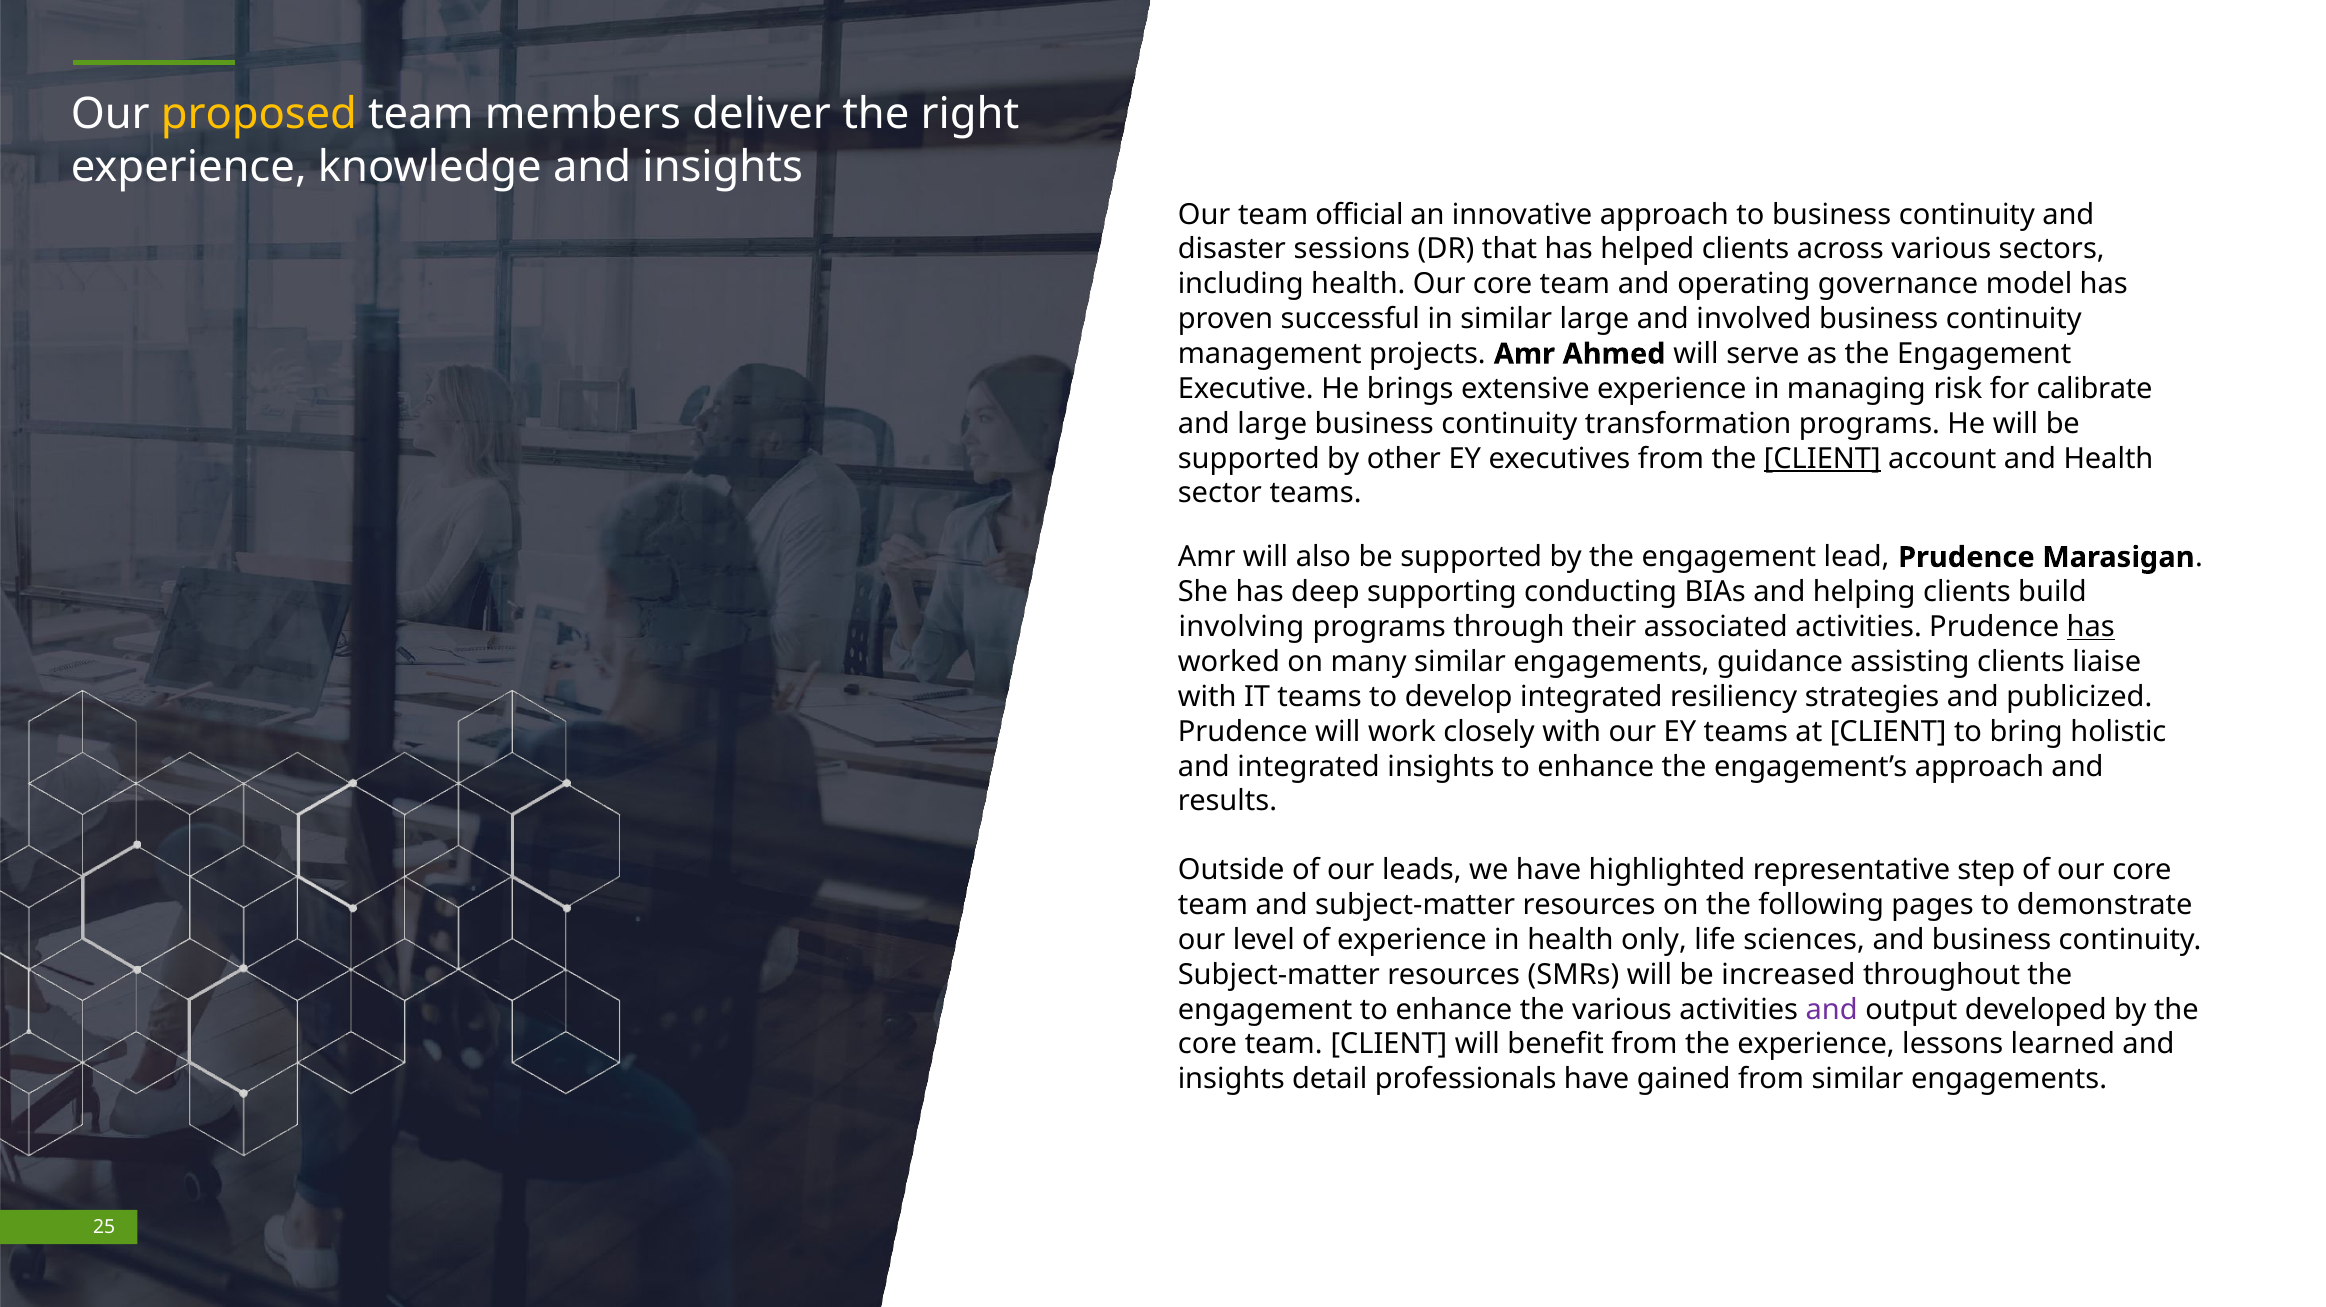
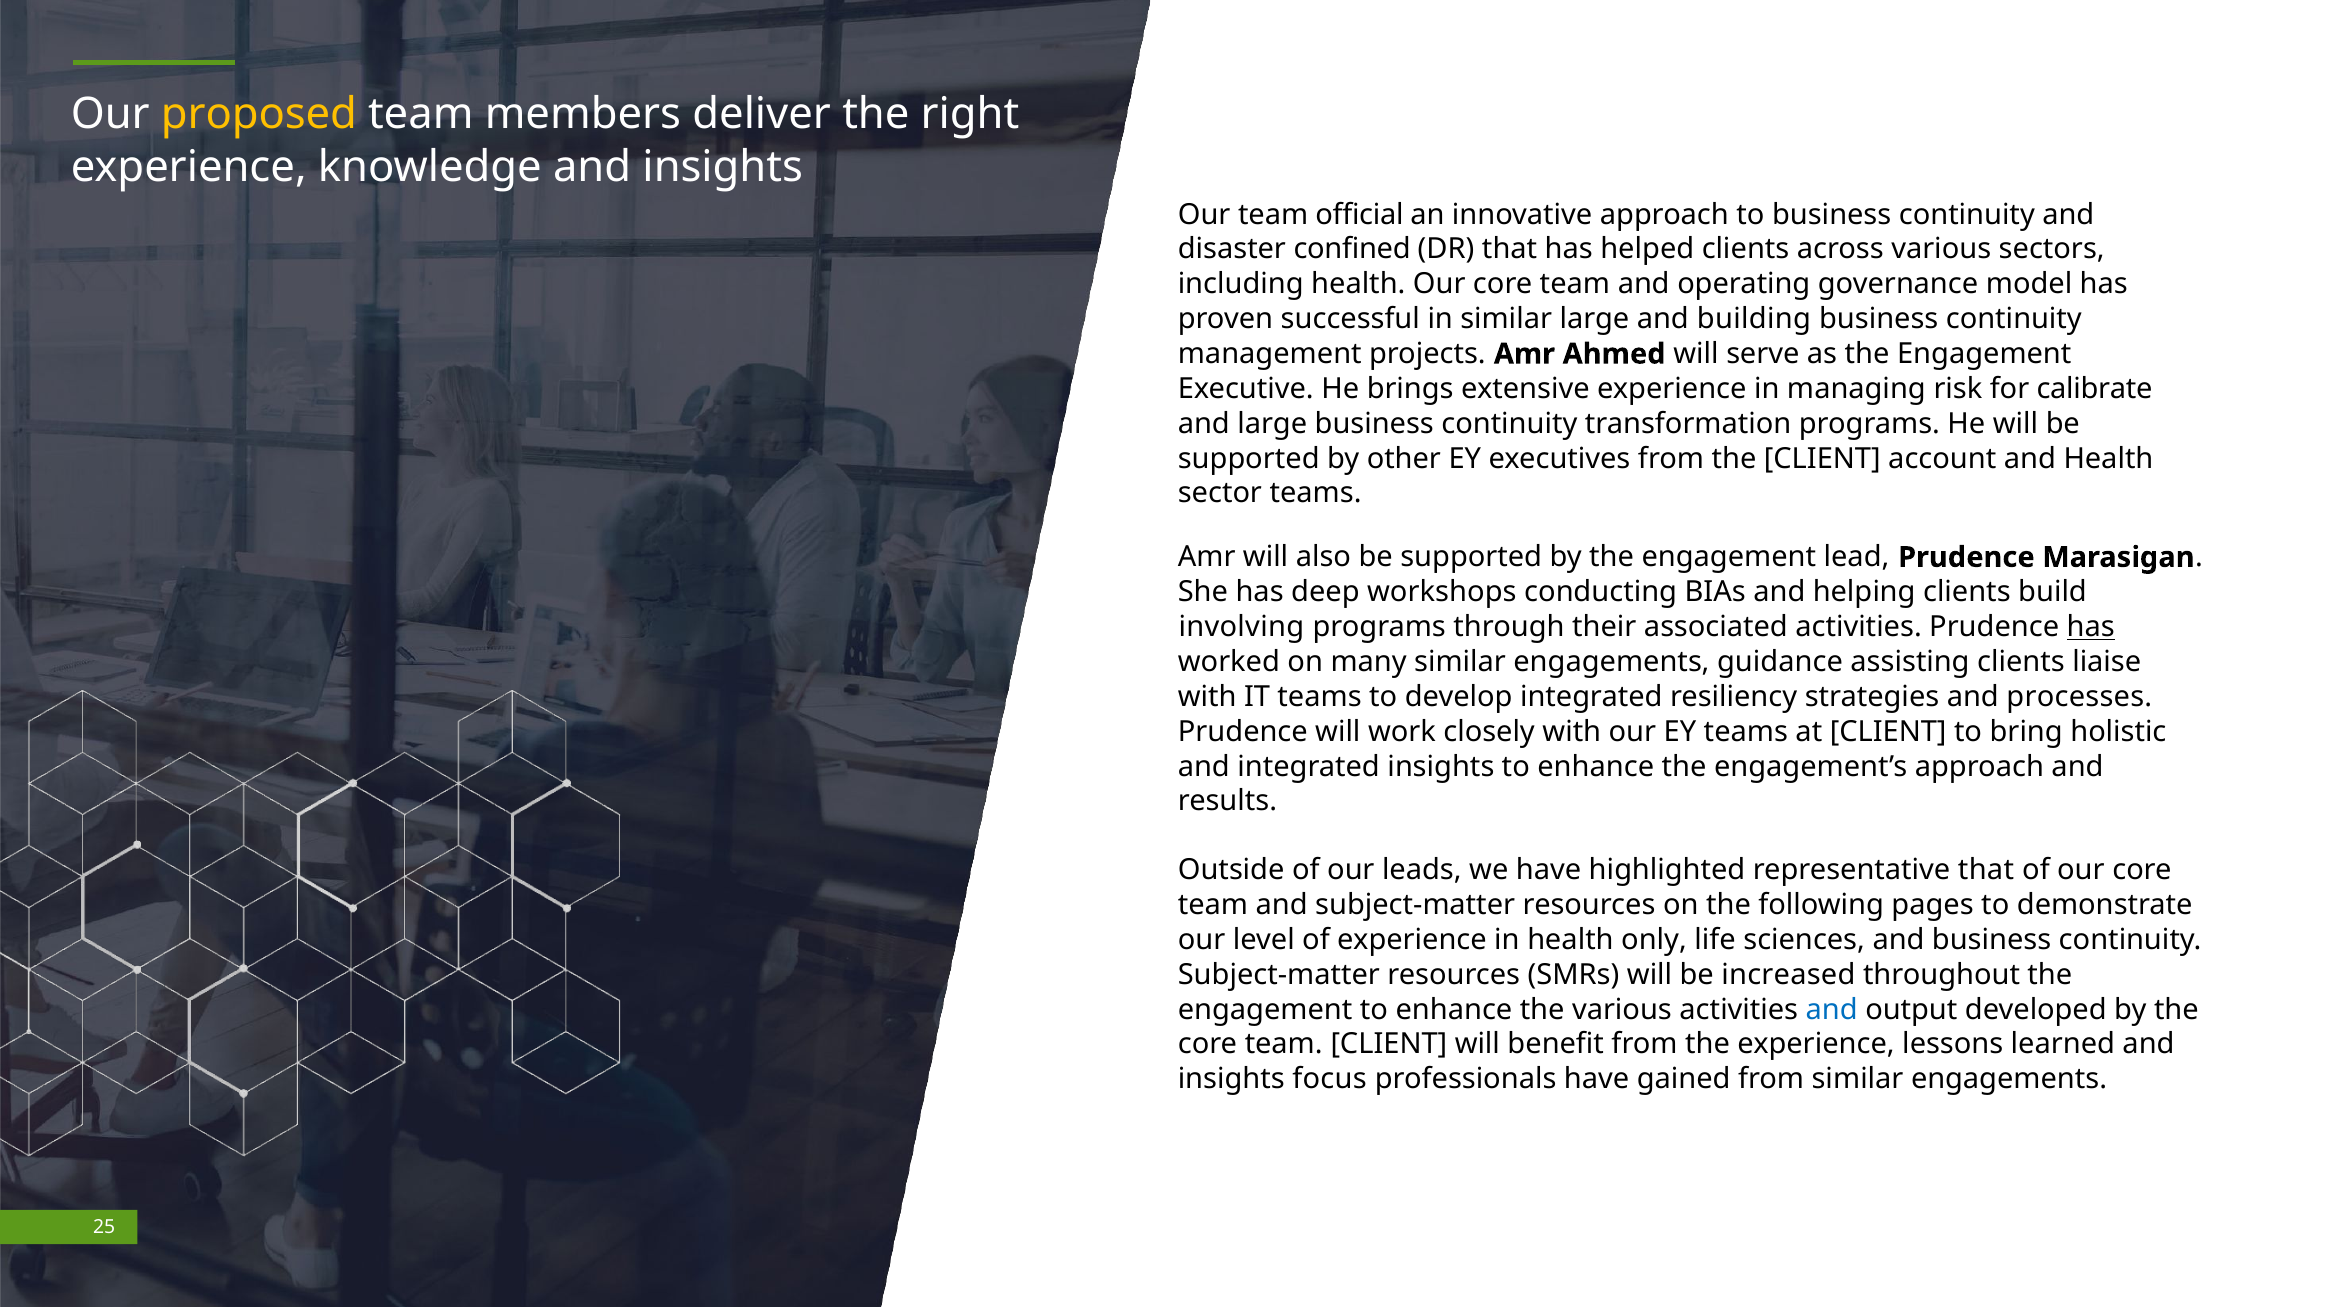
sessions: sessions -> confined
involved: involved -> building
CLIENT at (1822, 459) underline: present -> none
supporting: supporting -> workshops
publicized: publicized -> processes
representative step: step -> that
and at (1832, 1010) colour: purple -> blue
detail: detail -> focus
